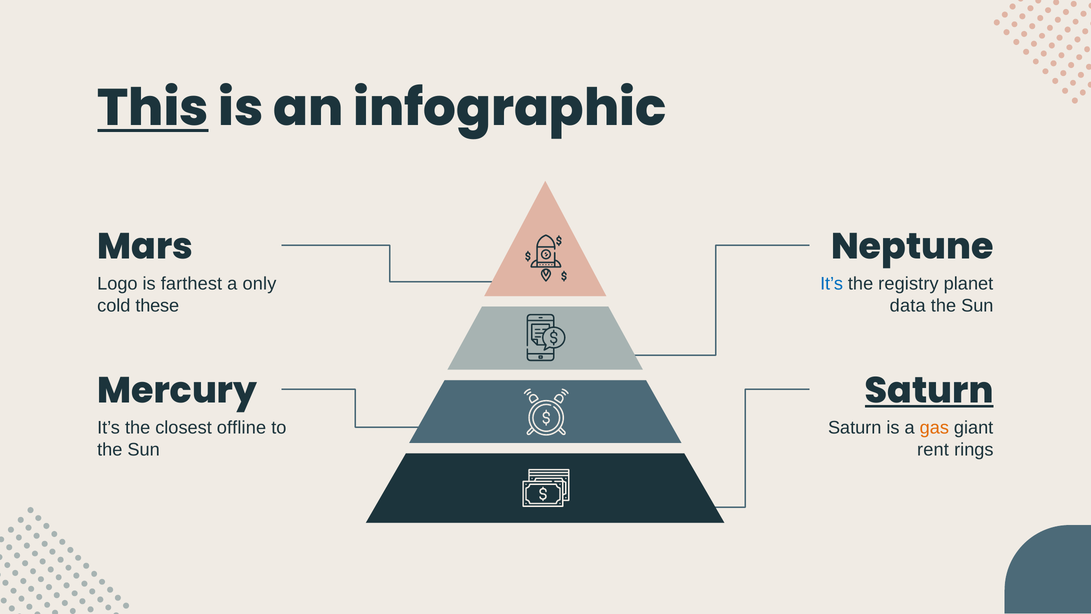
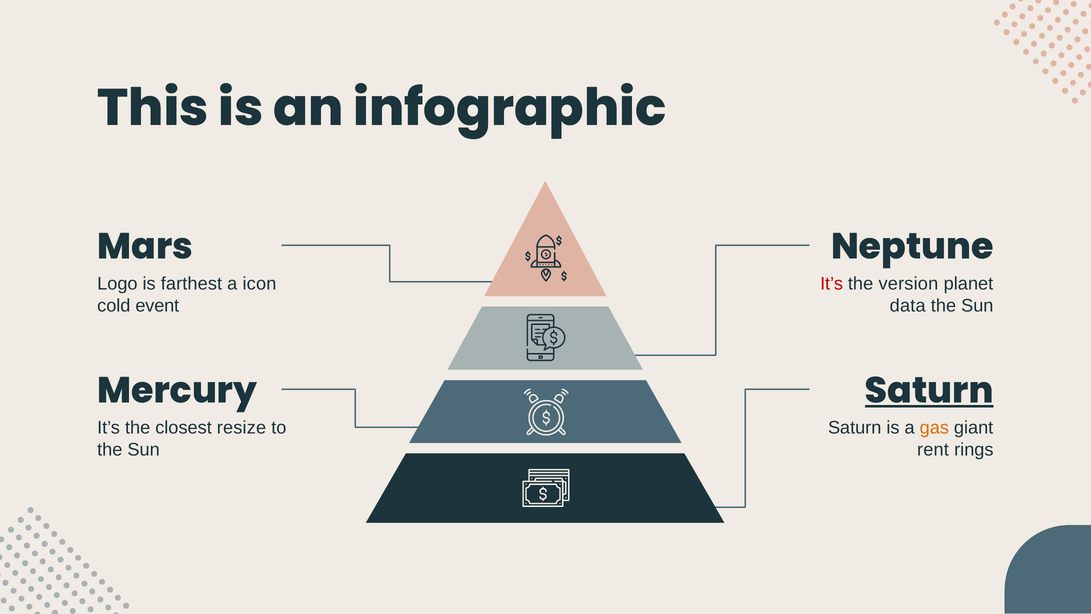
This underline: present -> none
only: only -> icon
It’s at (832, 284) colour: blue -> red
registry: registry -> version
these: these -> event
offline: offline -> resize
